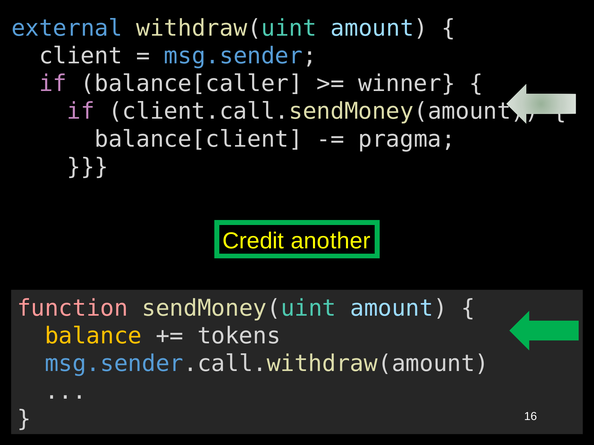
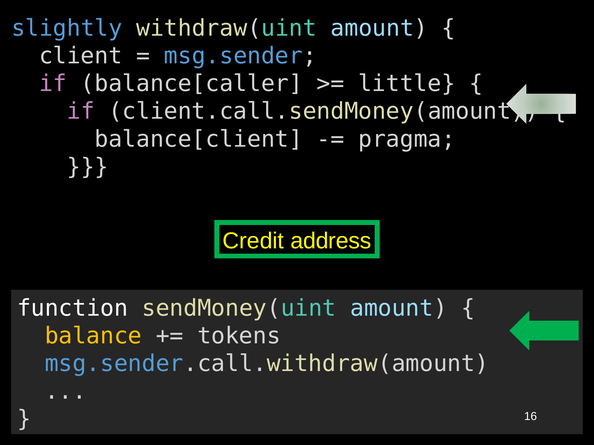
external: external -> slightly
winner: winner -> little
another: another -> address
function colour: pink -> white
